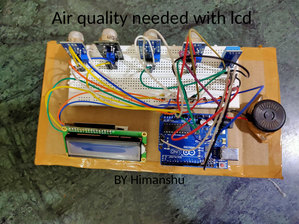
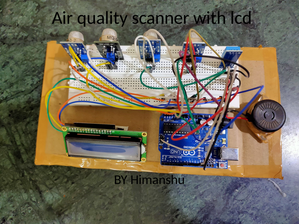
needed: needed -> scanner
